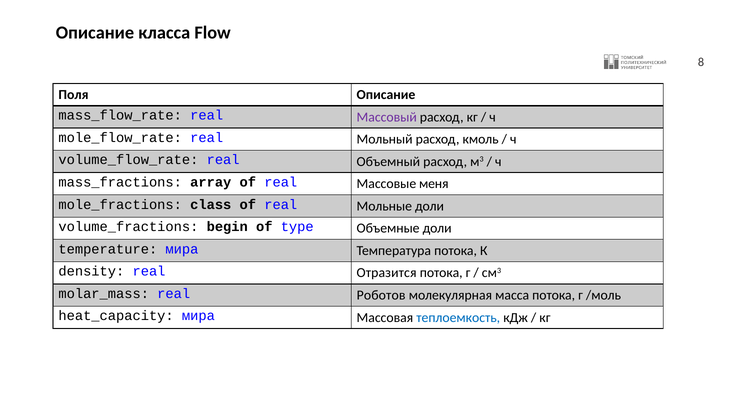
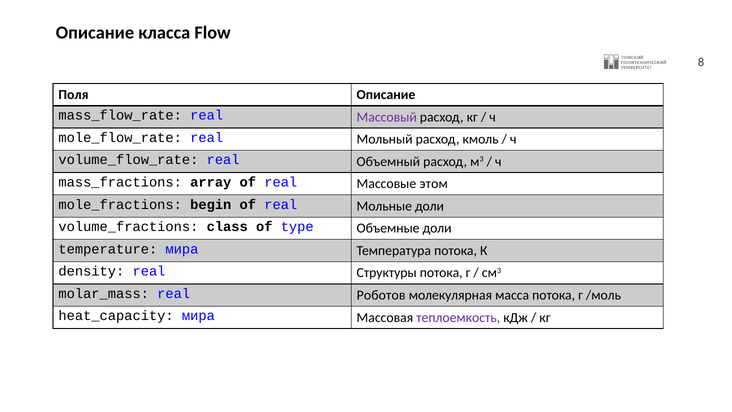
меня: меня -> этом
class: class -> begin
begin: begin -> class
Отразится: Отразится -> Структуры
теплоемкость colour: blue -> purple
